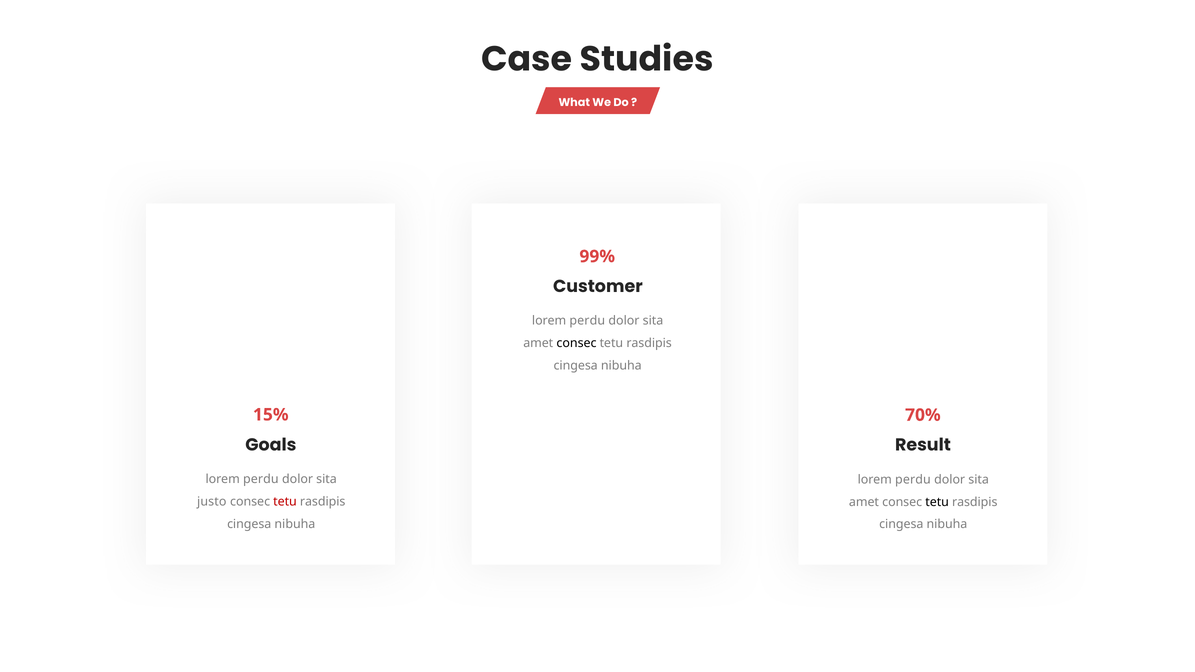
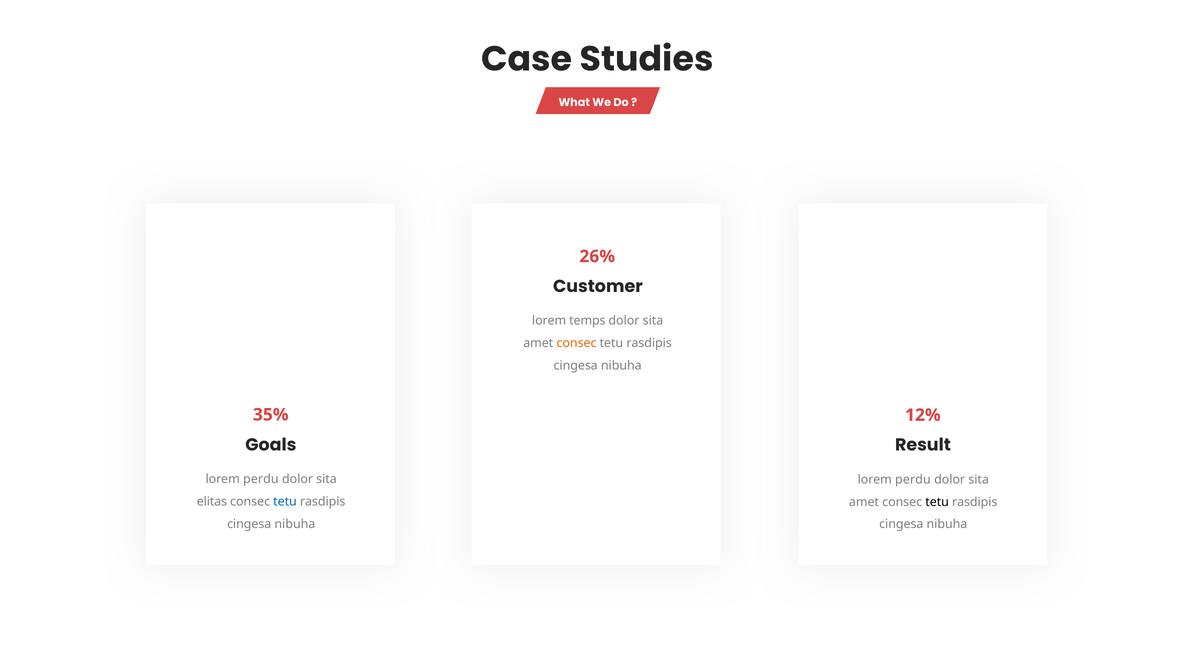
99%: 99% -> 26%
perdu at (587, 321): perdu -> temps
consec at (577, 343) colour: black -> orange
15%: 15% -> 35%
70%: 70% -> 12%
justo: justo -> elitas
tetu at (285, 502) colour: red -> blue
